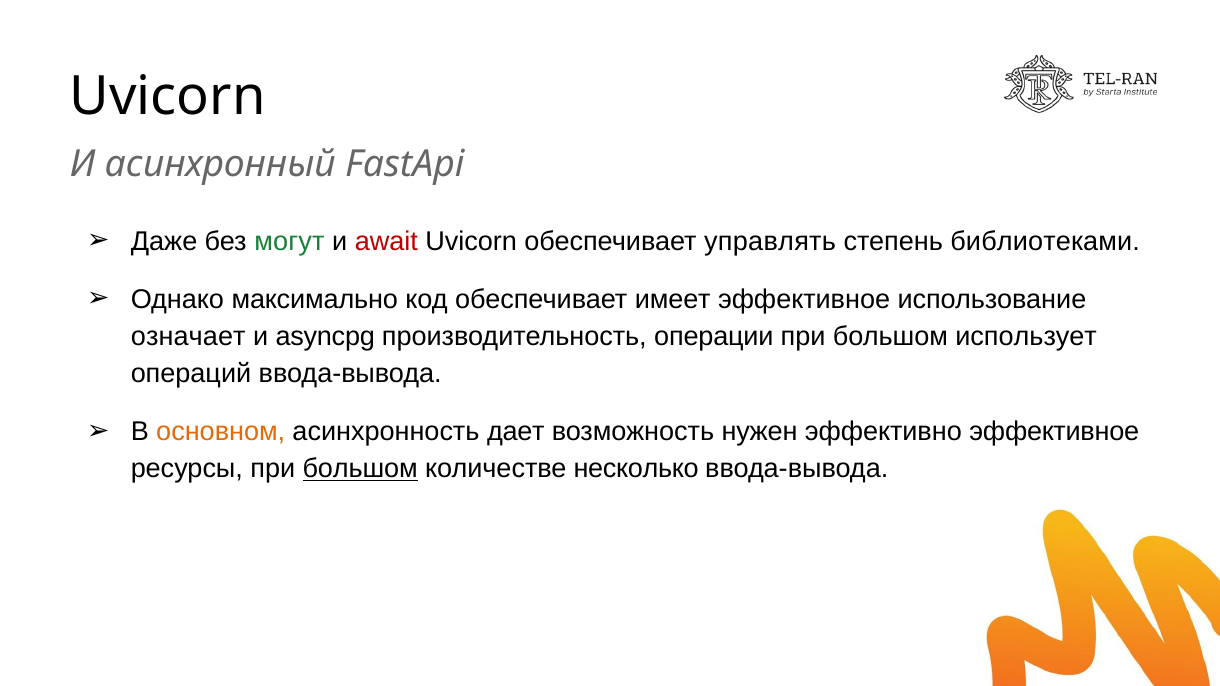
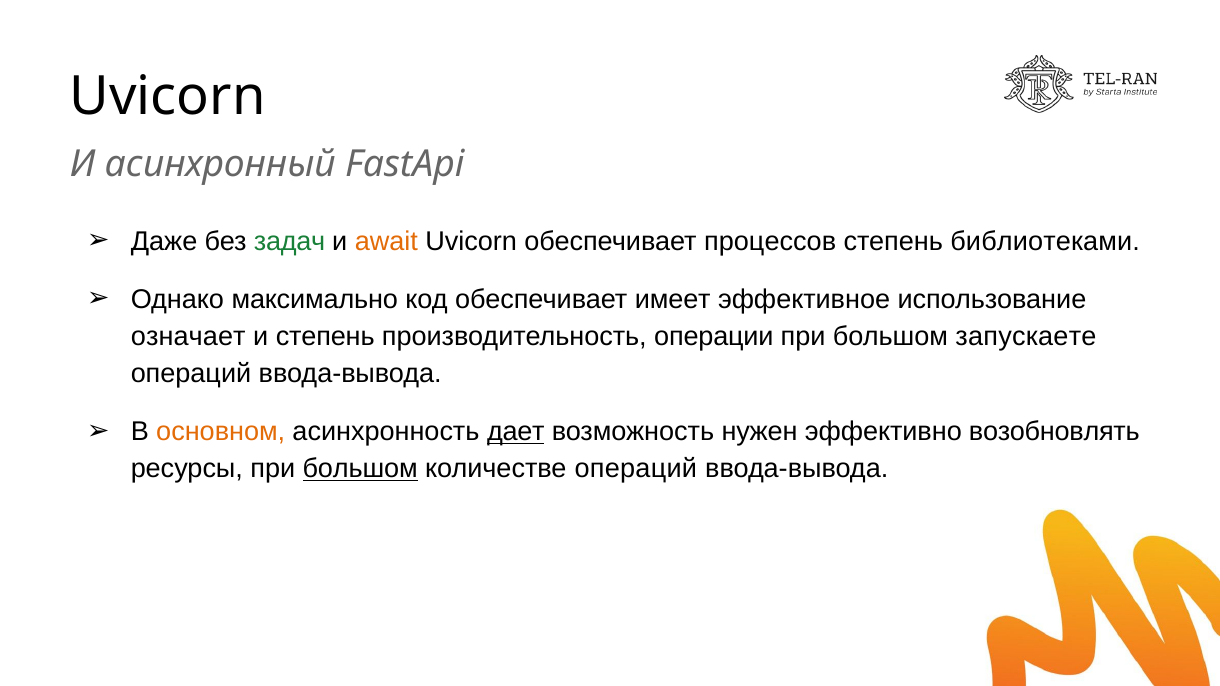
могут: могут -> задач
await colour: red -> orange
управлять: управлять -> процессов
и asyncpg: asyncpg -> степень
использует: использует -> запускаете
дает underline: none -> present
эффективно эффективное: эффективное -> возобновлять
количестве несколько: несколько -> операций
